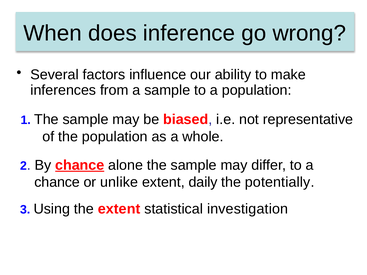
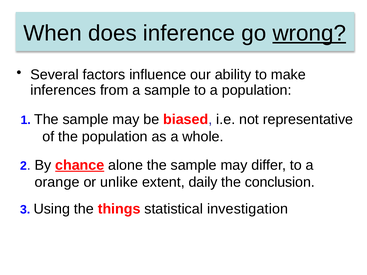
wrong underline: none -> present
chance at (57, 182): chance -> orange
potentially: potentially -> conclusion
the extent: extent -> things
